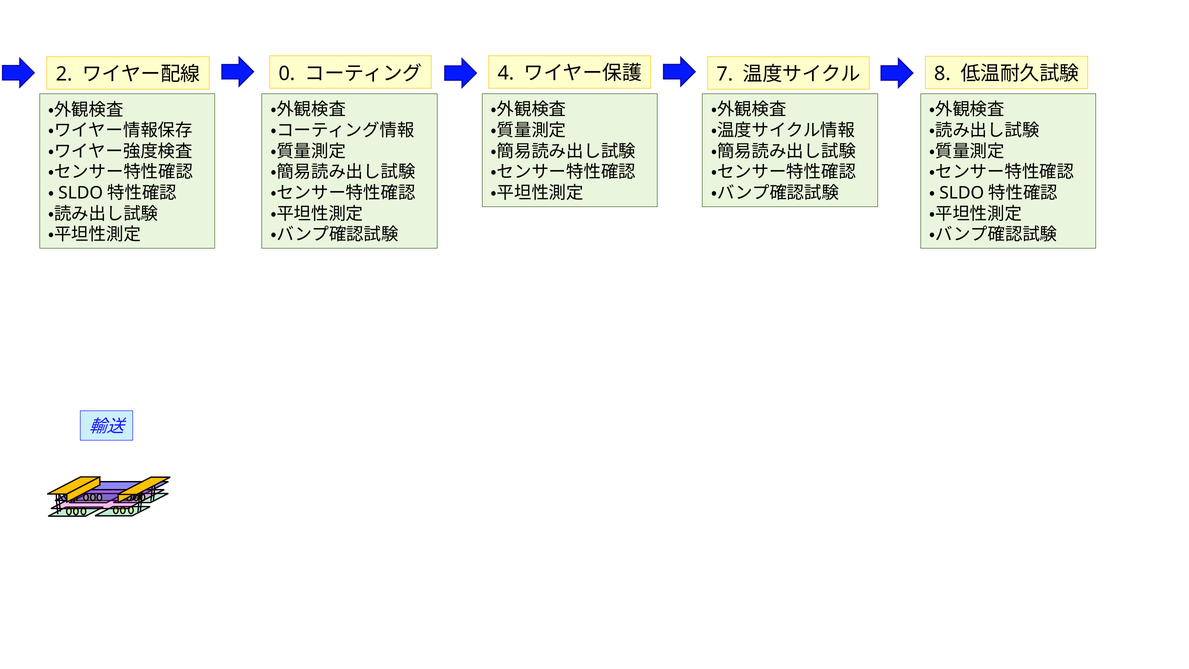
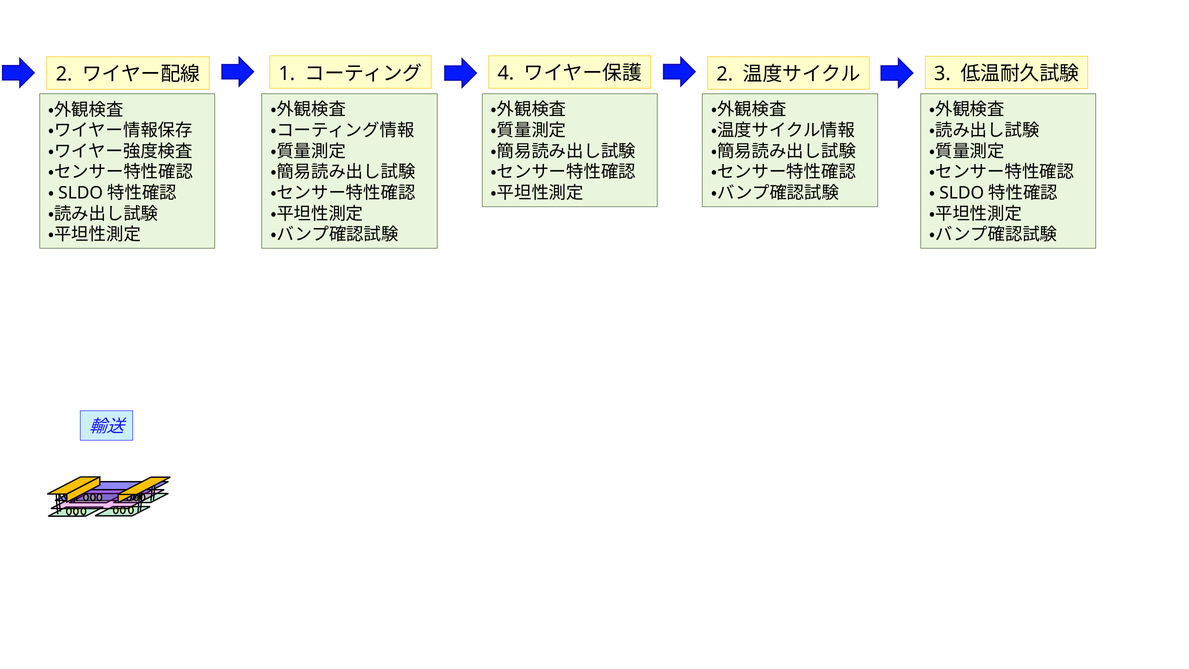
0: 0 -> 1
7 at (725, 74): 7 -> 2
8: 8 -> 3
